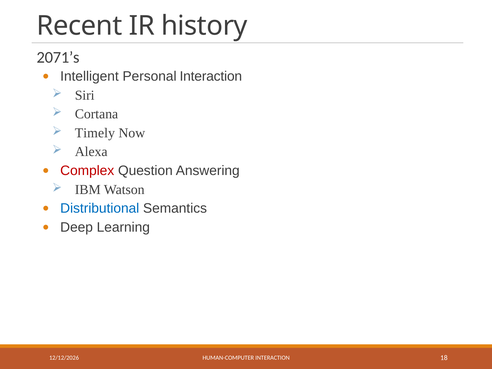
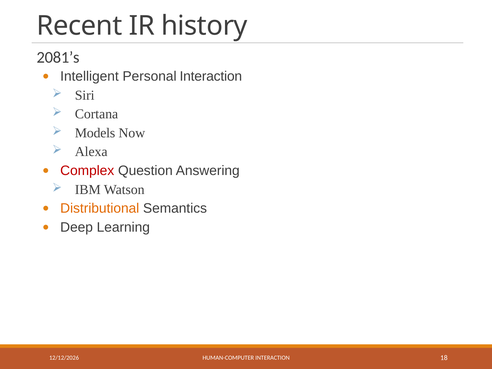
2071’s: 2071’s -> 2081’s
Timely: Timely -> Models
Distributional colour: blue -> orange
